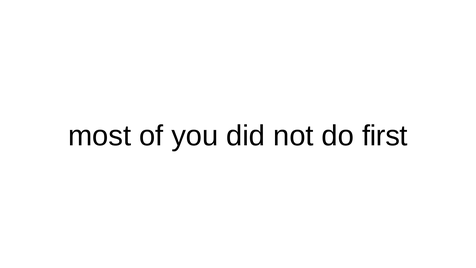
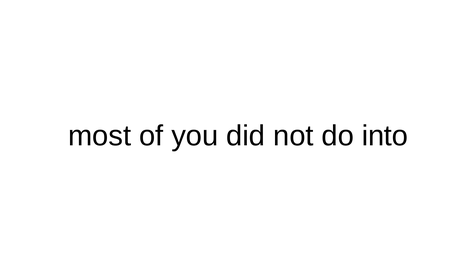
first: first -> into
